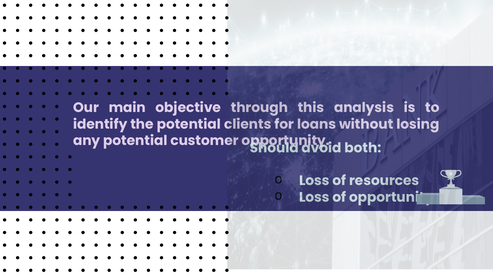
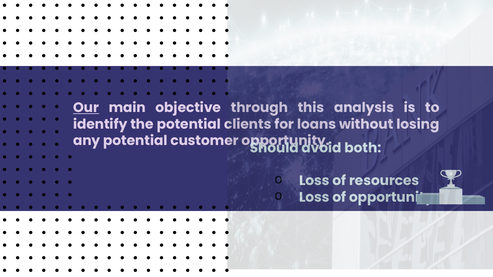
Our underline: none -> present
